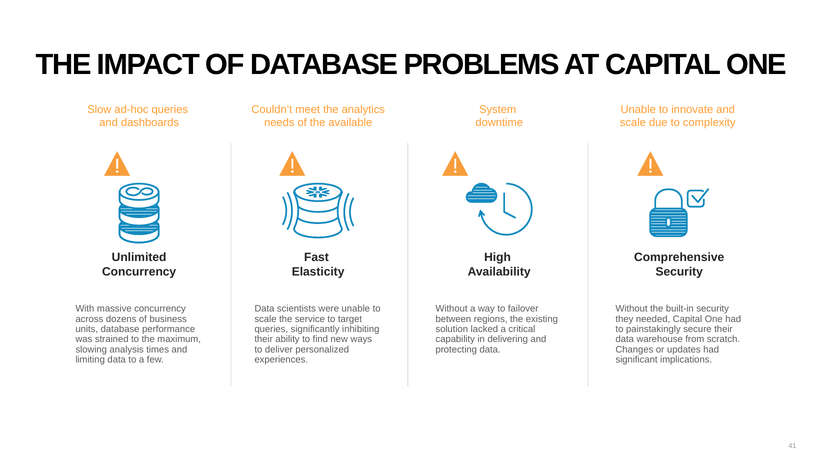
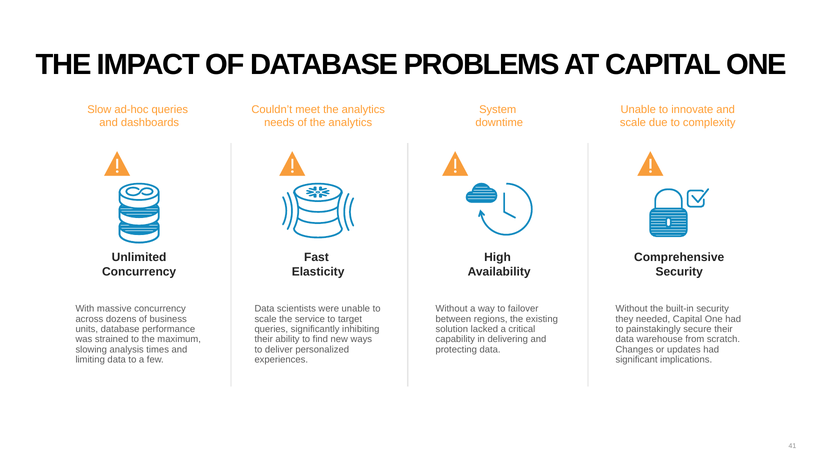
of the available: available -> analytics
